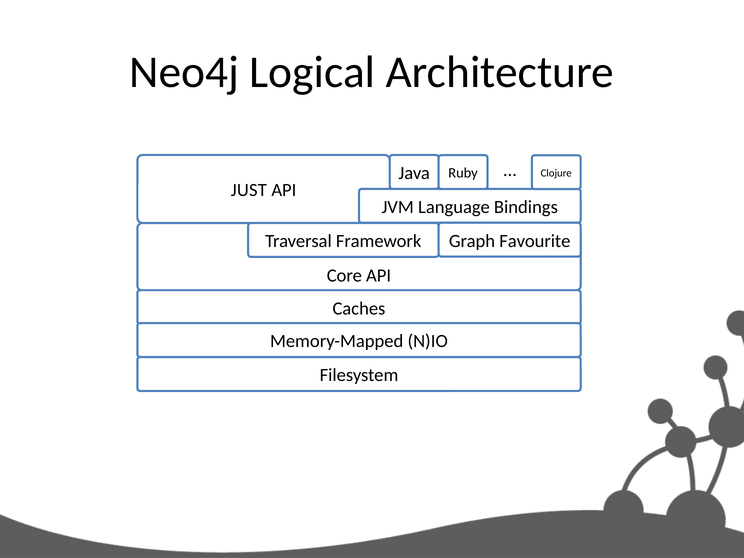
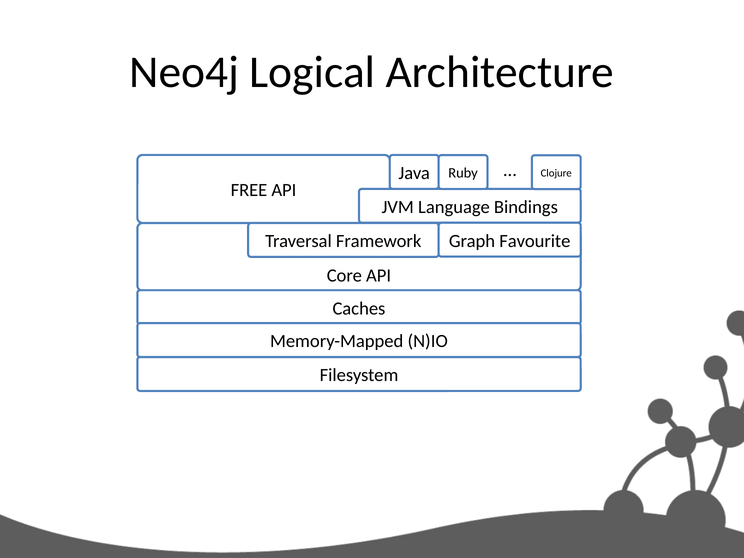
JUST: JUST -> FREE
